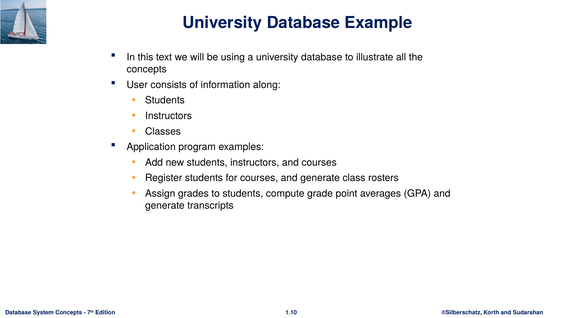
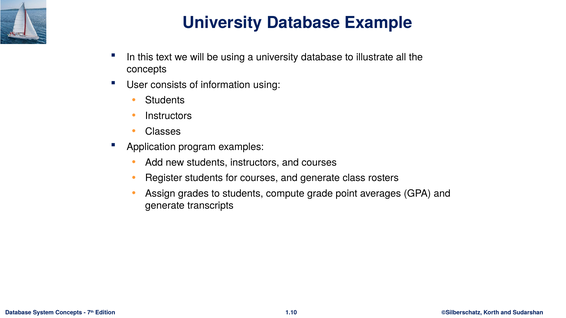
information along: along -> using
